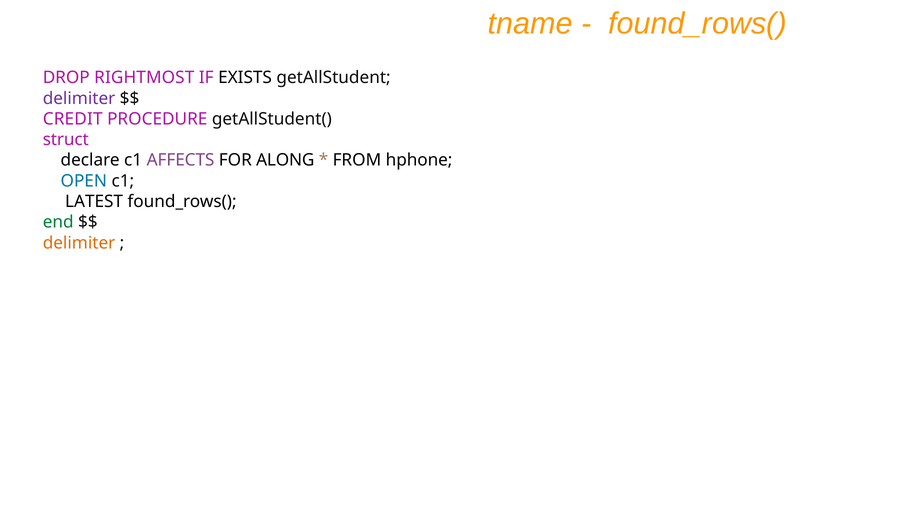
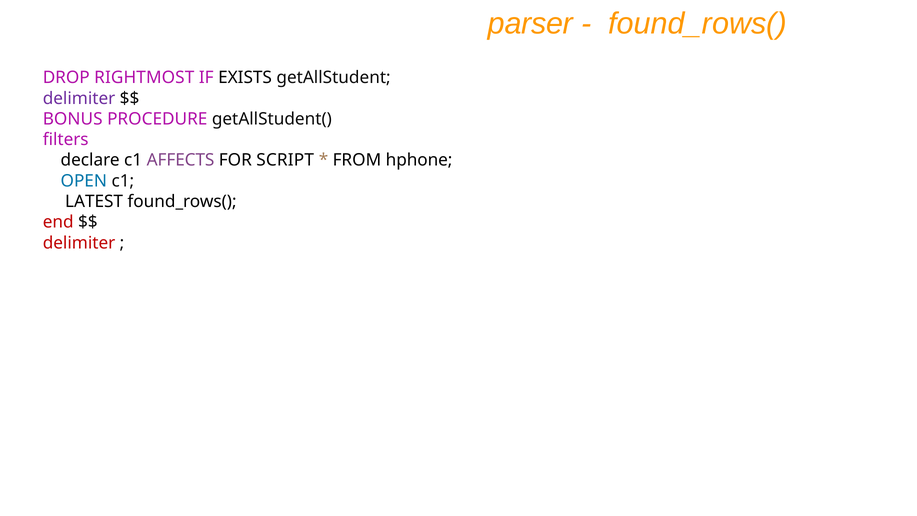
tname: tname -> parser
CREDIT: CREDIT -> BONUS
struct: struct -> filters
ALONG: ALONG -> SCRIPT
end colour: green -> red
delimiter at (79, 243) colour: orange -> red
